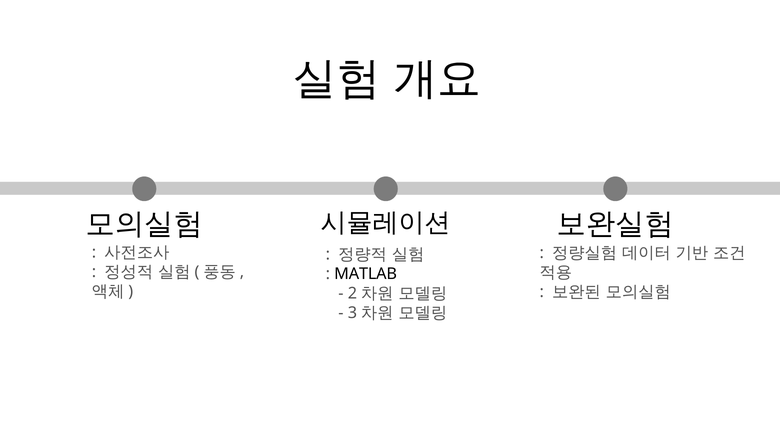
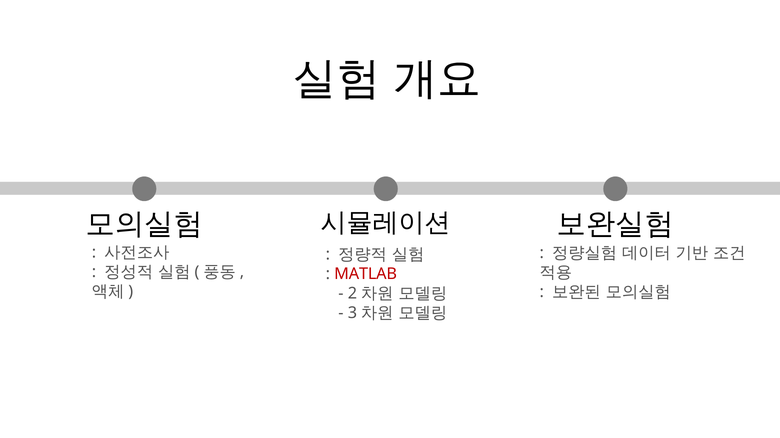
MATLAB colour: black -> red
